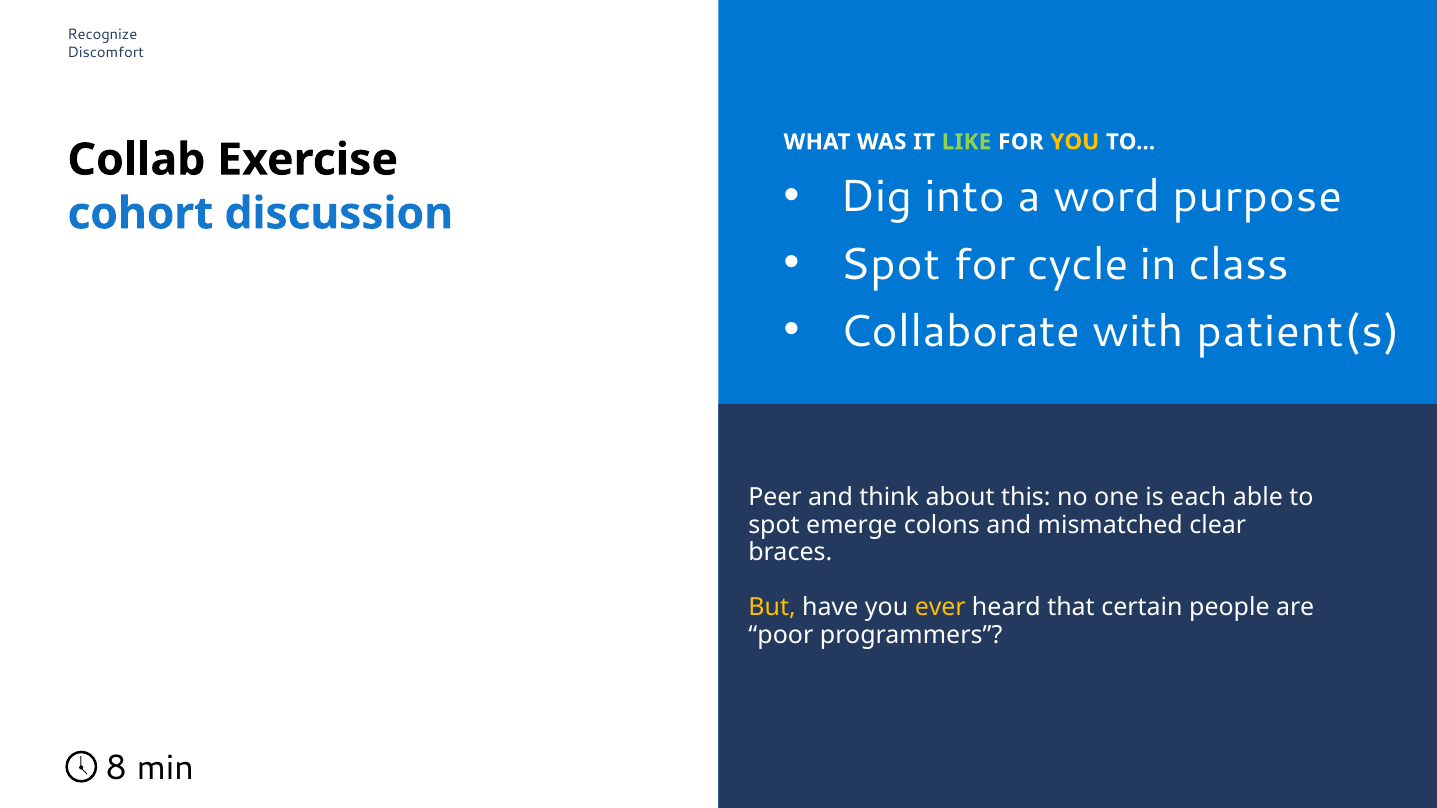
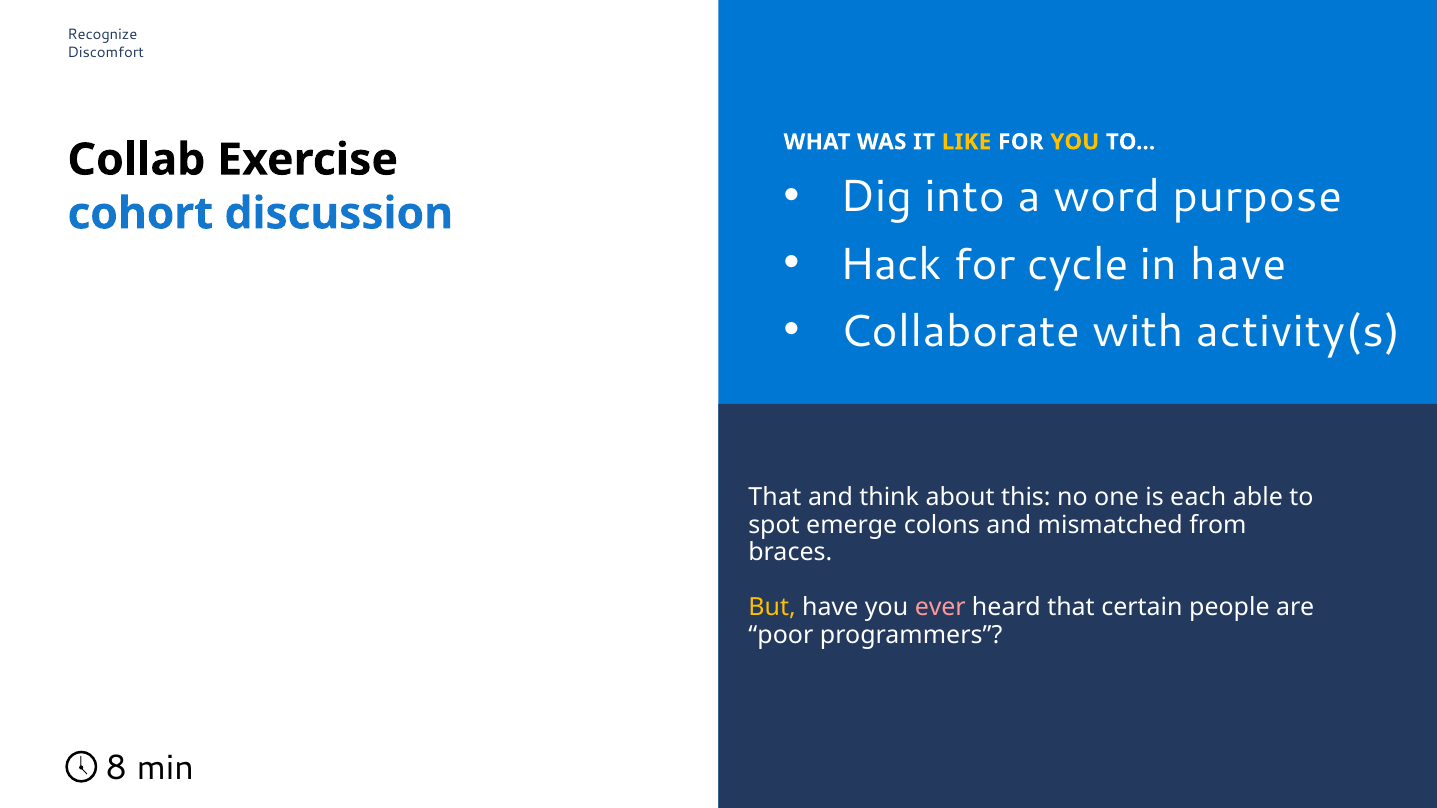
LIKE colour: light green -> yellow
Spot at (890, 264): Spot -> Hack
in class: class -> have
patient(s: patient(s -> activity(s
Peer at (775, 498): Peer -> That
clear: clear -> from
ever colour: yellow -> pink
